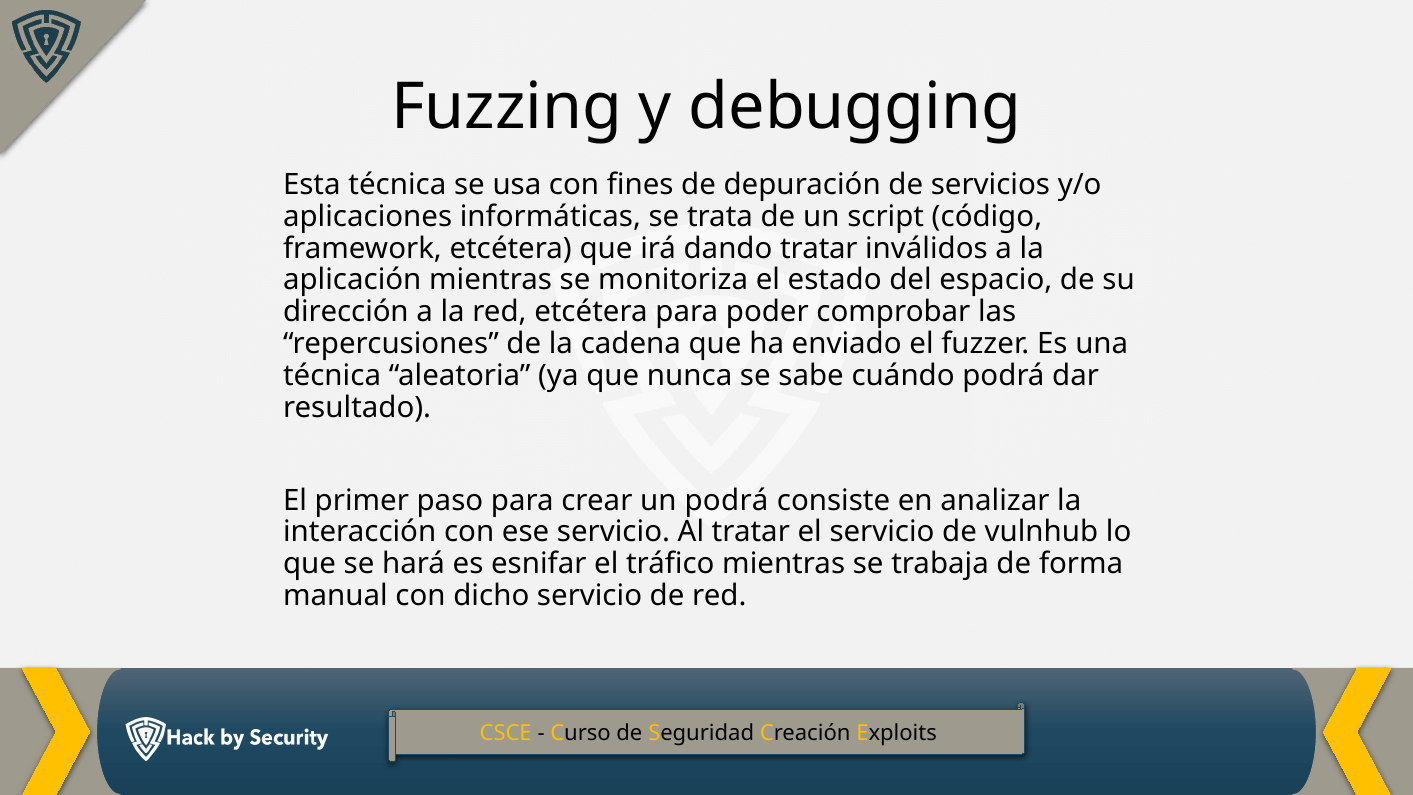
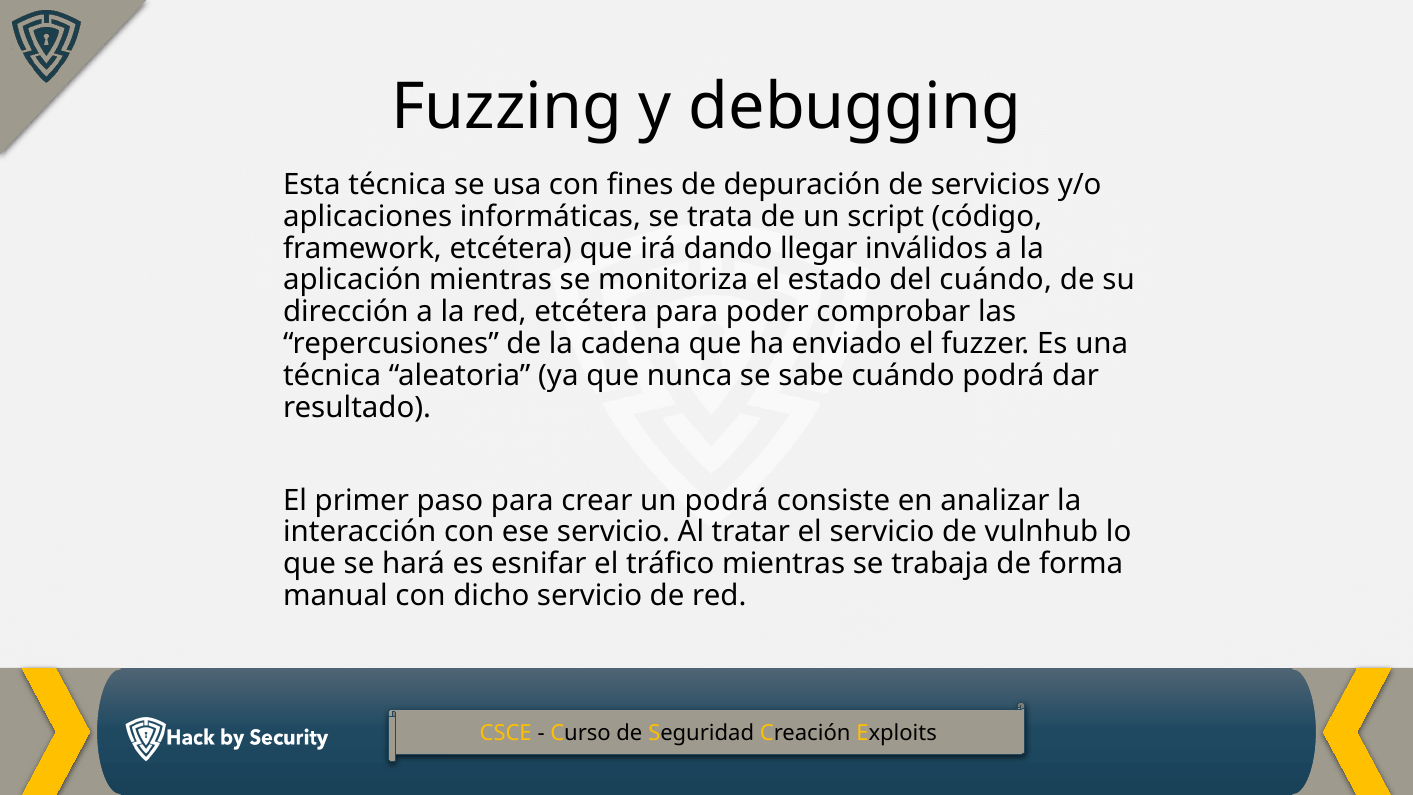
dando tratar: tratar -> llegar
del espacio: espacio -> cuándo
